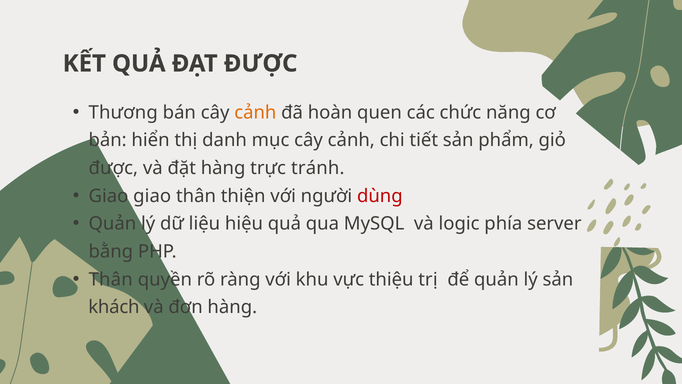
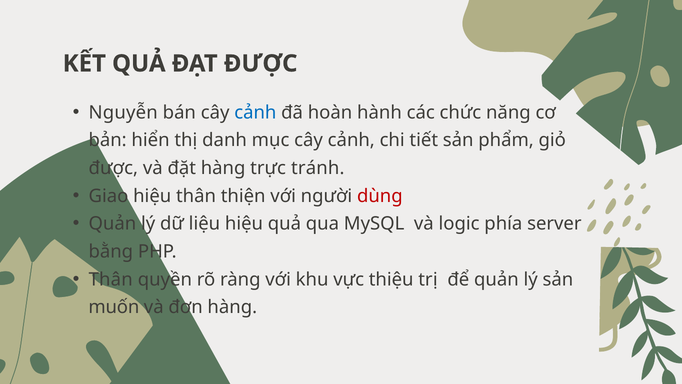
Thương: Thương -> Nguyễn
cảnh at (255, 112) colour: orange -> blue
quen: quen -> hành
Giao giao: giao -> hiệu
khách: khách -> muốn
